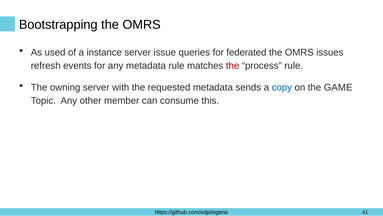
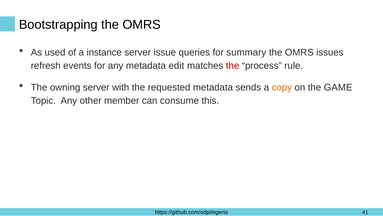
federated: federated -> summary
metadata rule: rule -> edit
copy colour: blue -> orange
